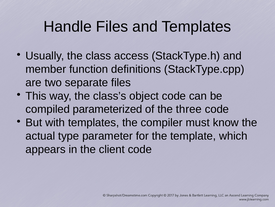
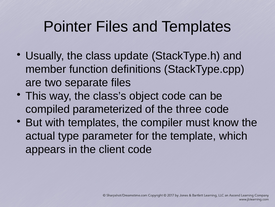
Handle: Handle -> Pointer
access: access -> update
